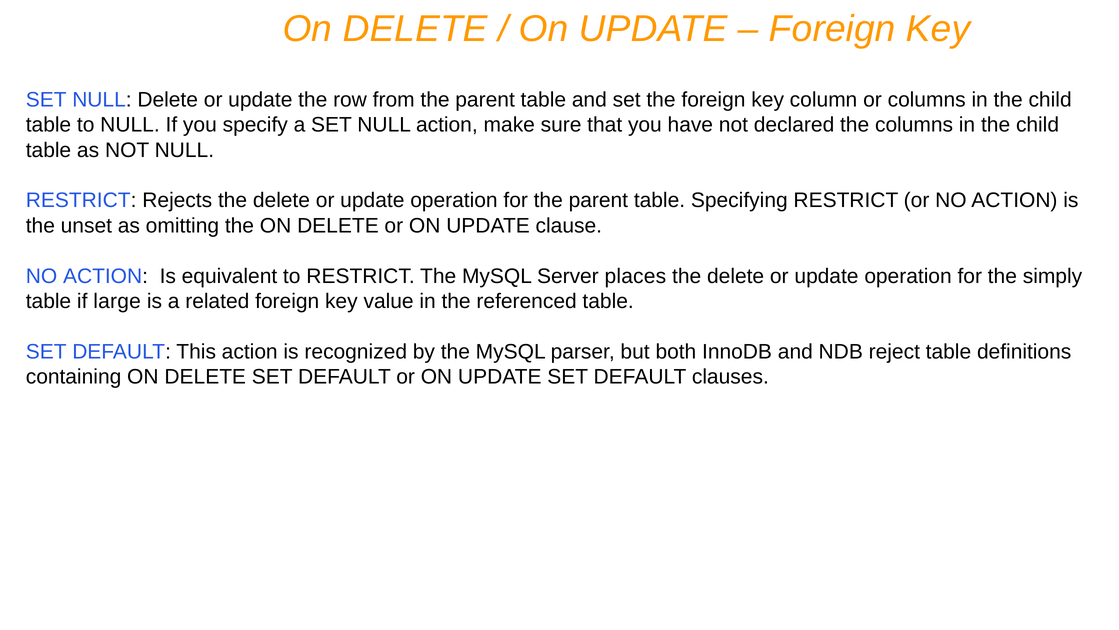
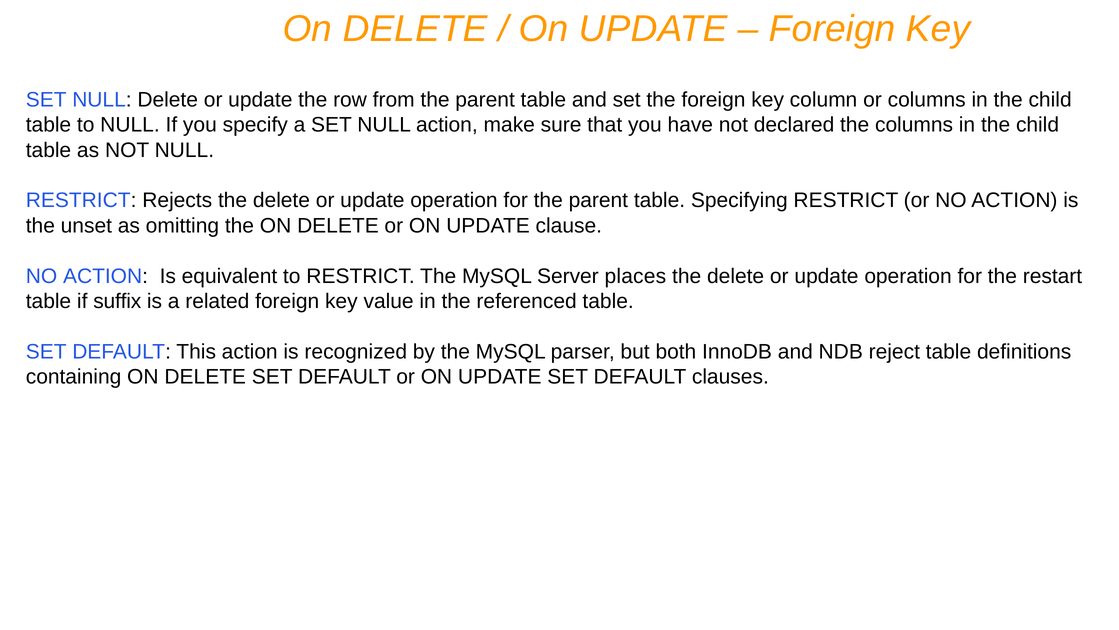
simply: simply -> restart
large: large -> suffix
